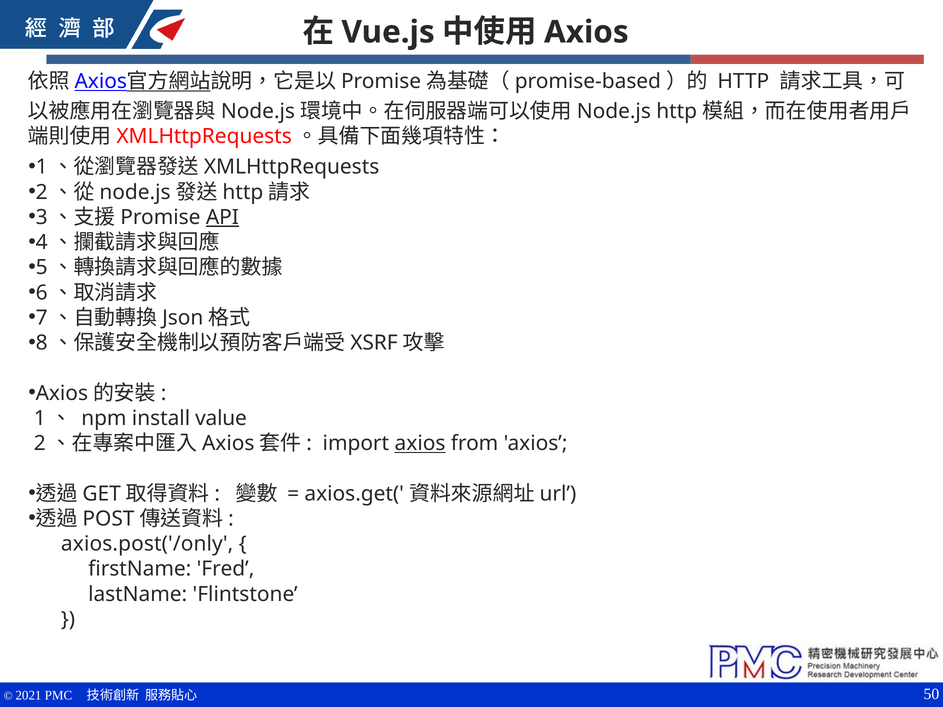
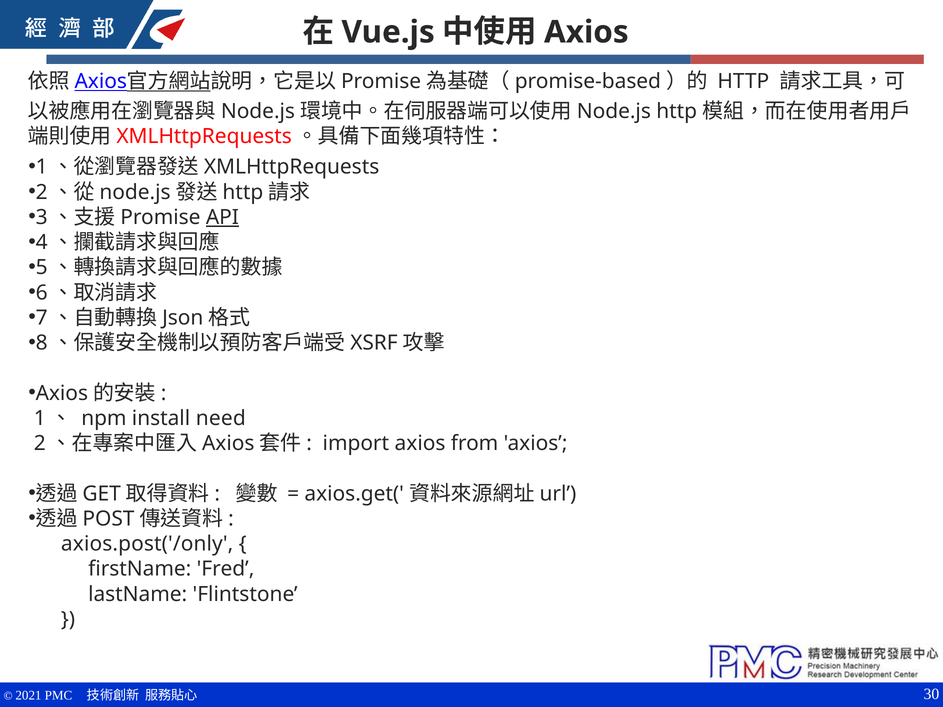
value: value -> need
axios at (420, 444) underline: present -> none
50: 50 -> 30
